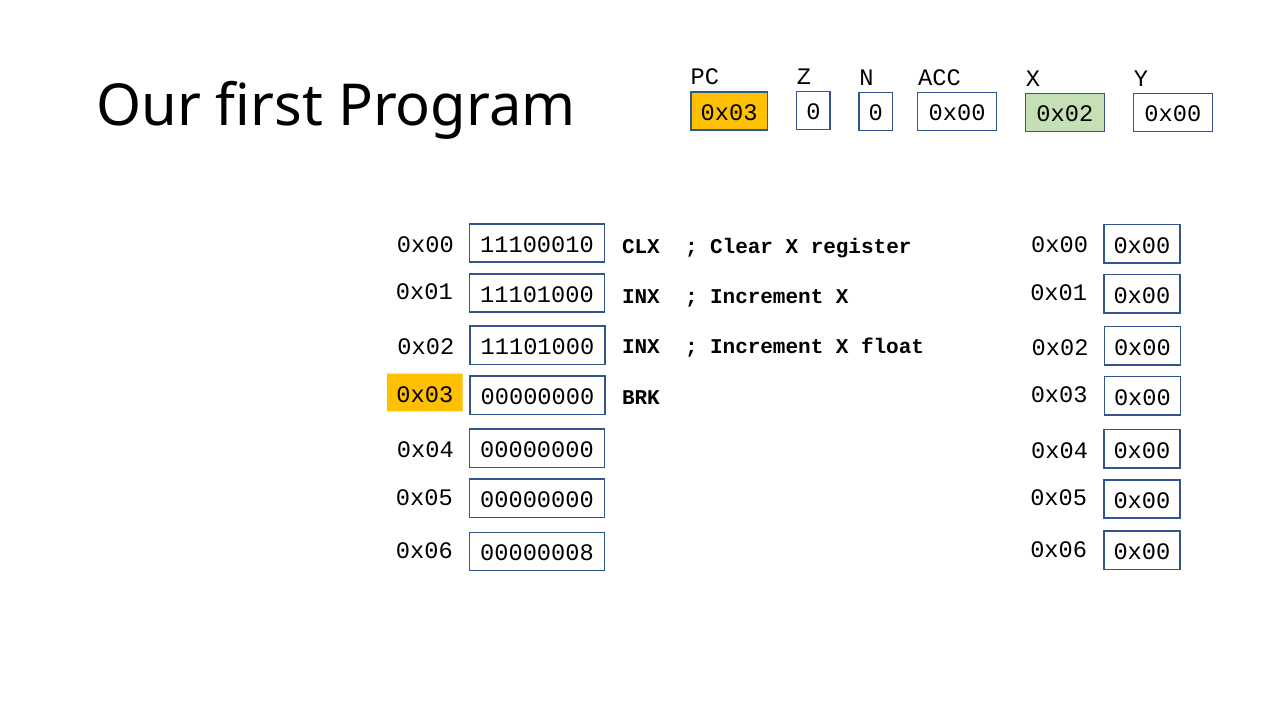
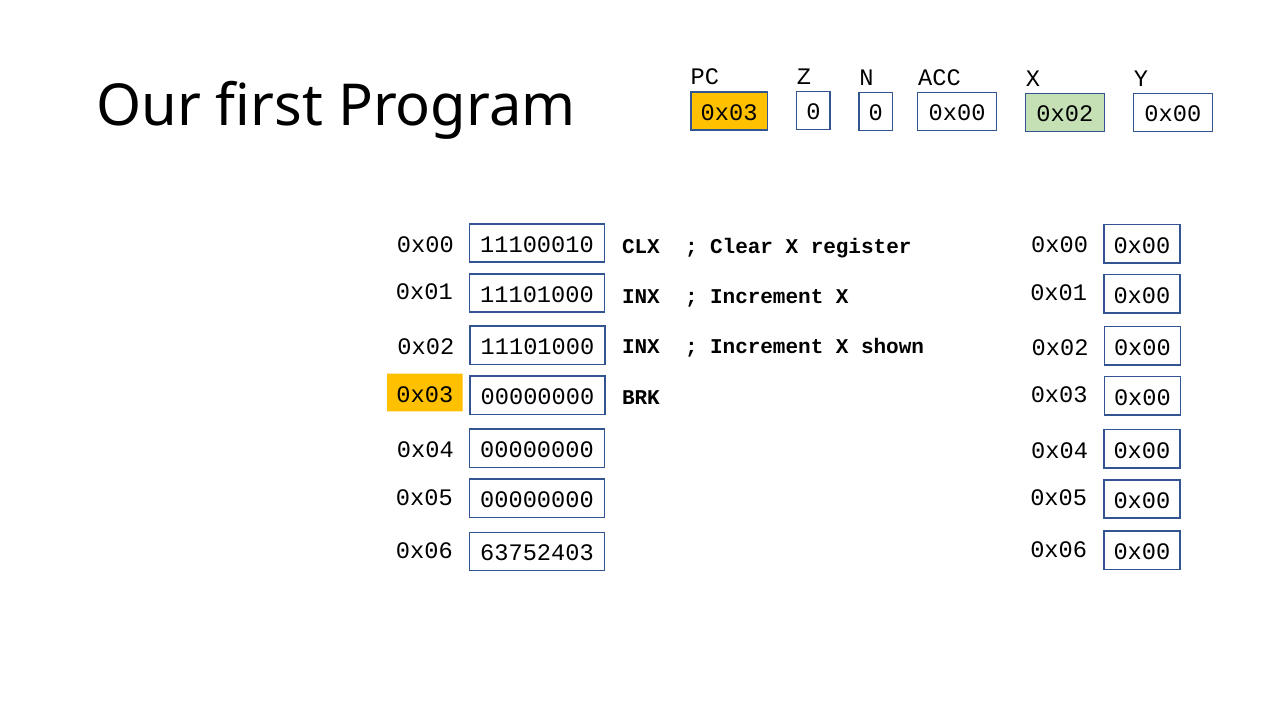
float: float -> shown
00000008: 00000008 -> 63752403
